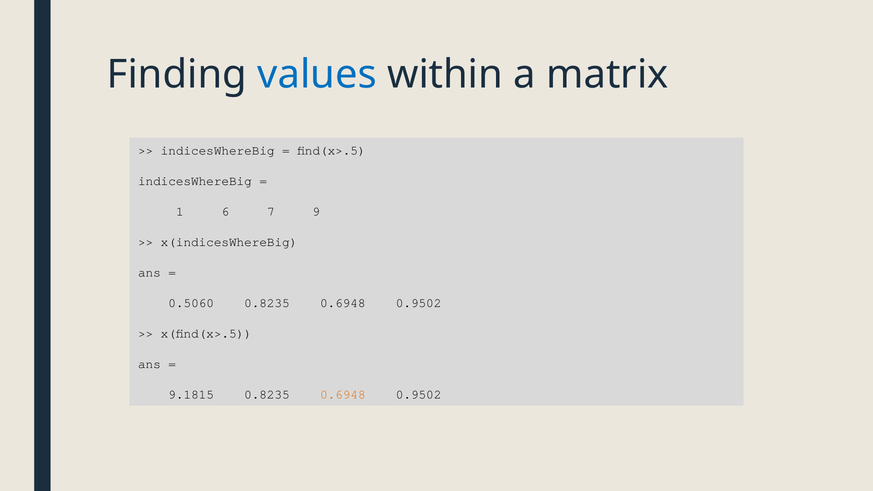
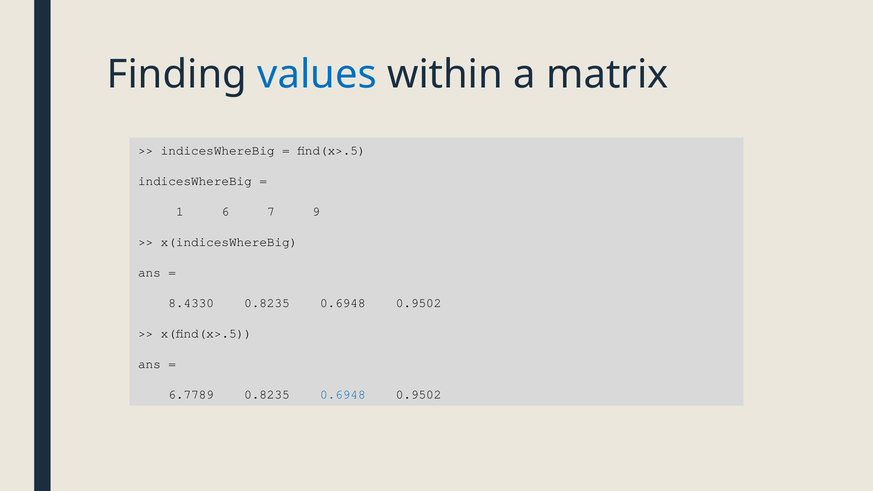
0.5060: 0.5060 -> 8.4330
9.1815: 9.1815 -> 6.7789
0.6948 at (343, 395) colour: orange -> blue
